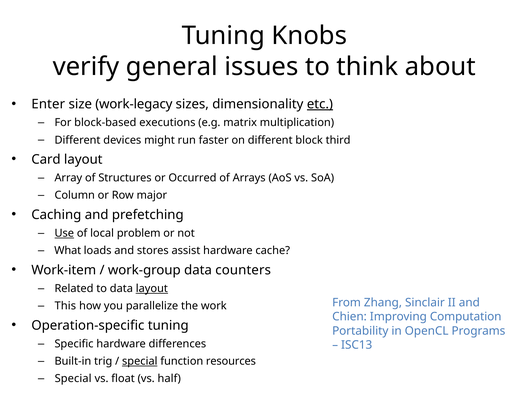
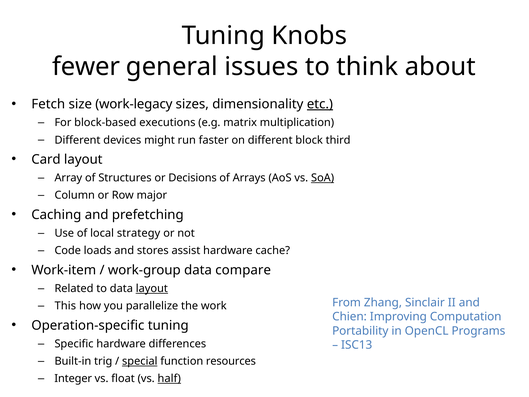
verify: verify -> fewer
Enter: Enter -> Fetch
Occurred: Occurred -> Decisions
SoA underline: none -> present
Use underline: present -> none
problem: problem -> strategy
What: What -> Code
counters: counters -> compare
Special at (73, 378): Special -> Integer
half underline: none -> present
